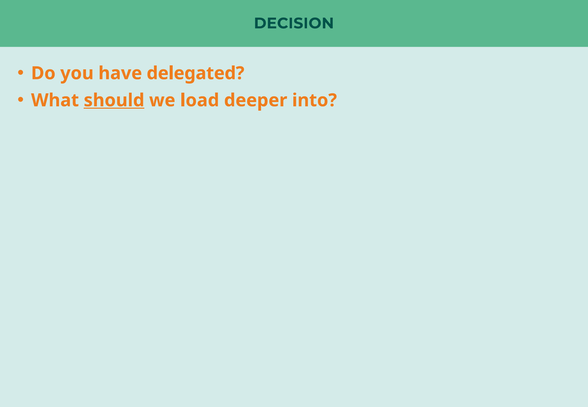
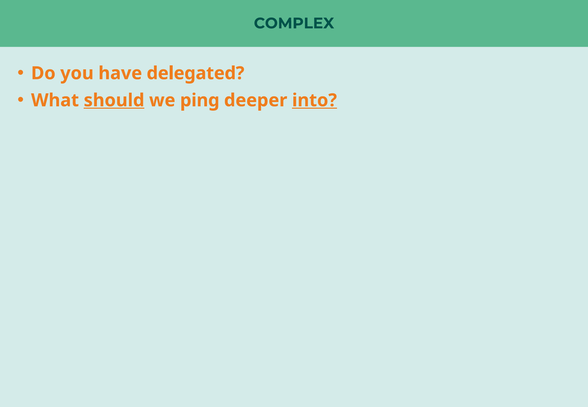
DECISION: DECISION -> COMPLEX
load: load -> ping
into underline: none -> present
